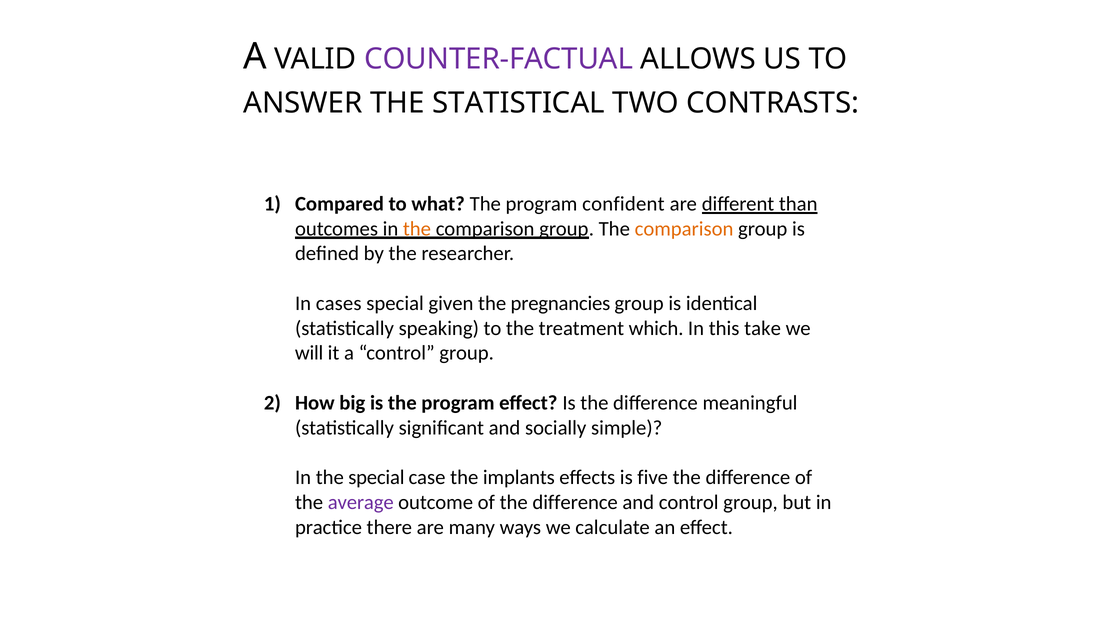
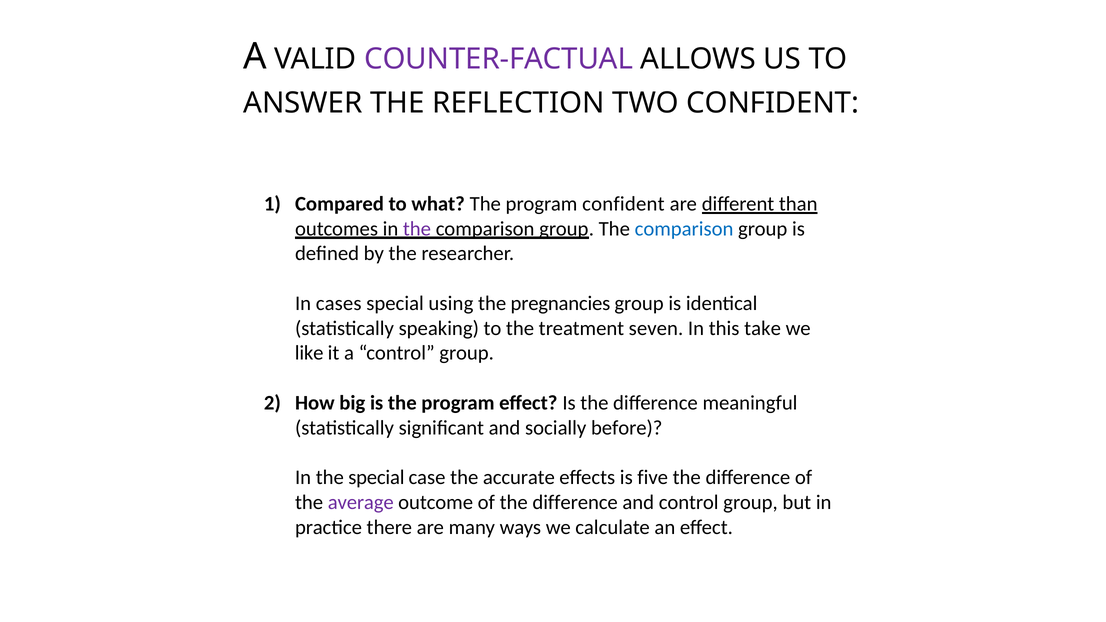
STATISTICAL: STATISTICAL -> REFLECTION
TWO CONTRASTS: CONTRASTS -> CONFIDENT
the at (417, 229) colour: orange -> purple
comparison at (684, 229) colour: orange -> blue
given: given -> using
which: which -> seven
will: will -> like
simple: simple -> before
implants: implants -> accurate
